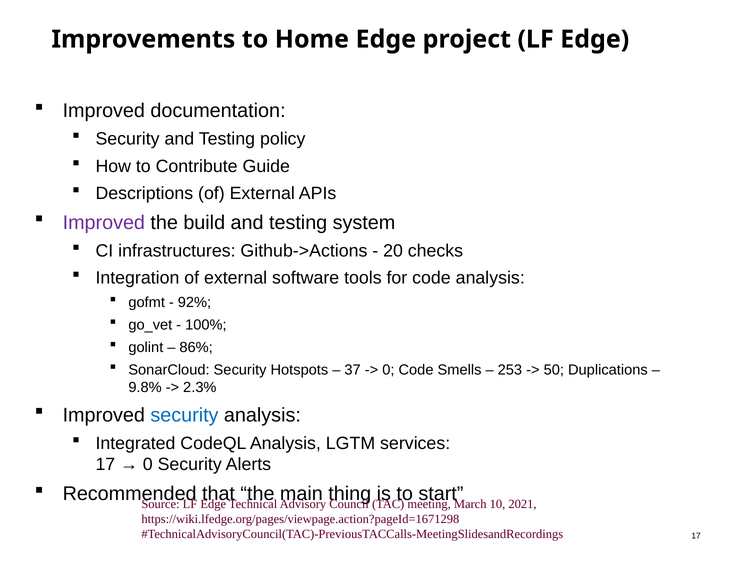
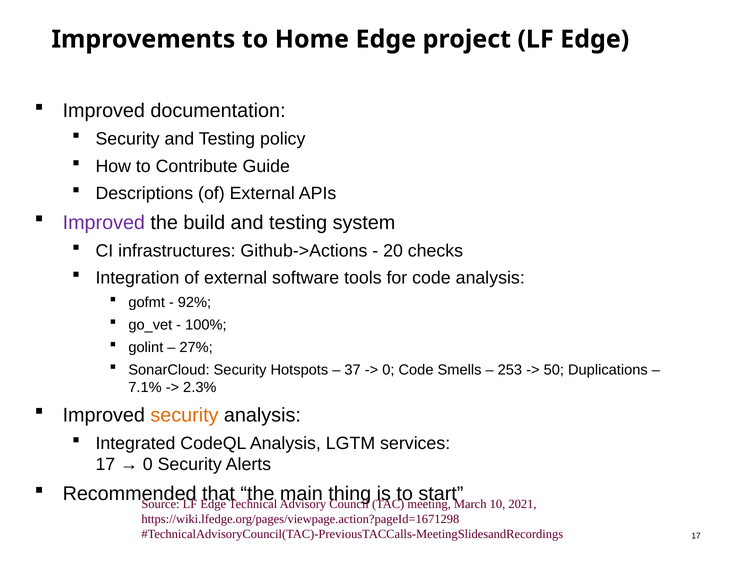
86%: 86% -> 27%
9.8%: 9.8% -> 7.1%
security at (184, 415) colour: blue -> orange
